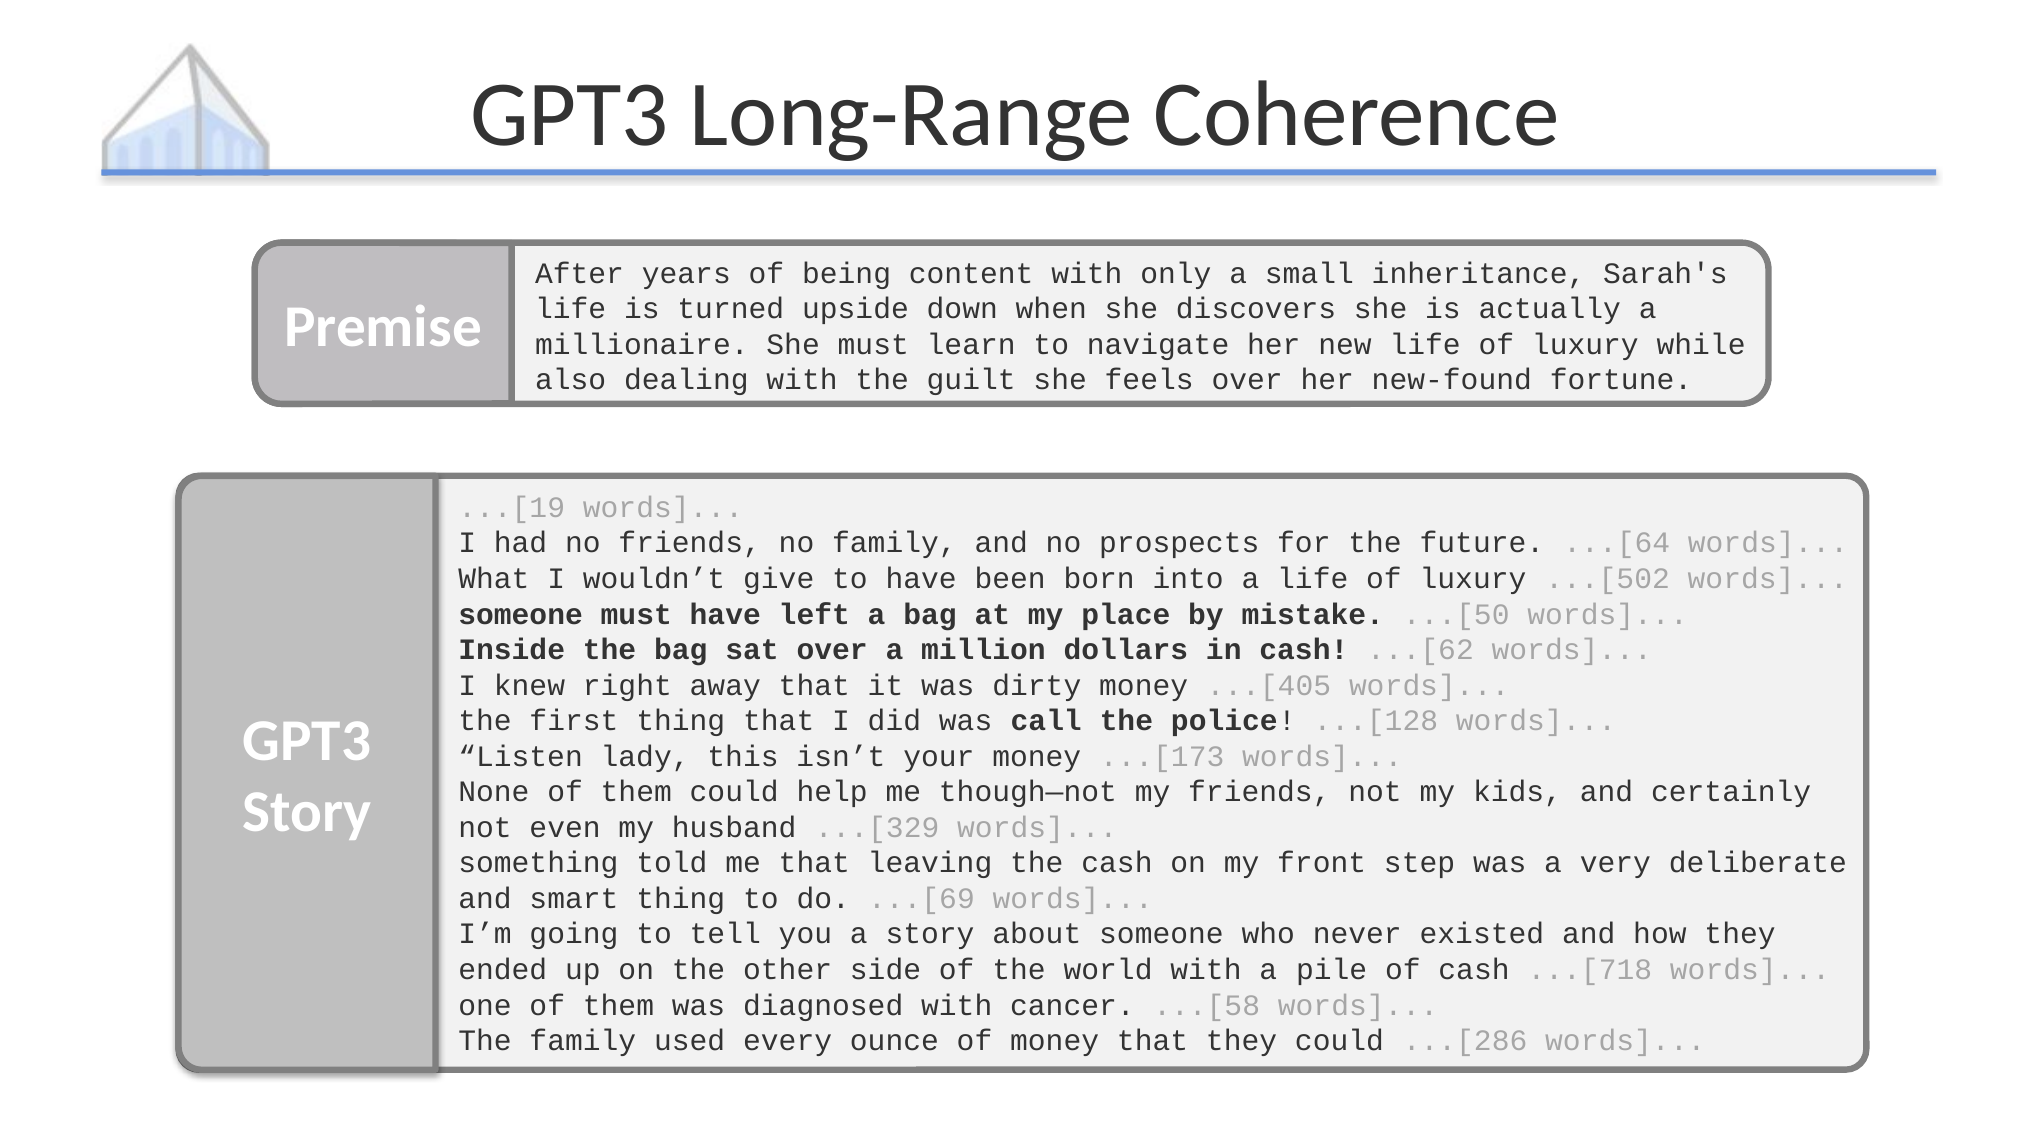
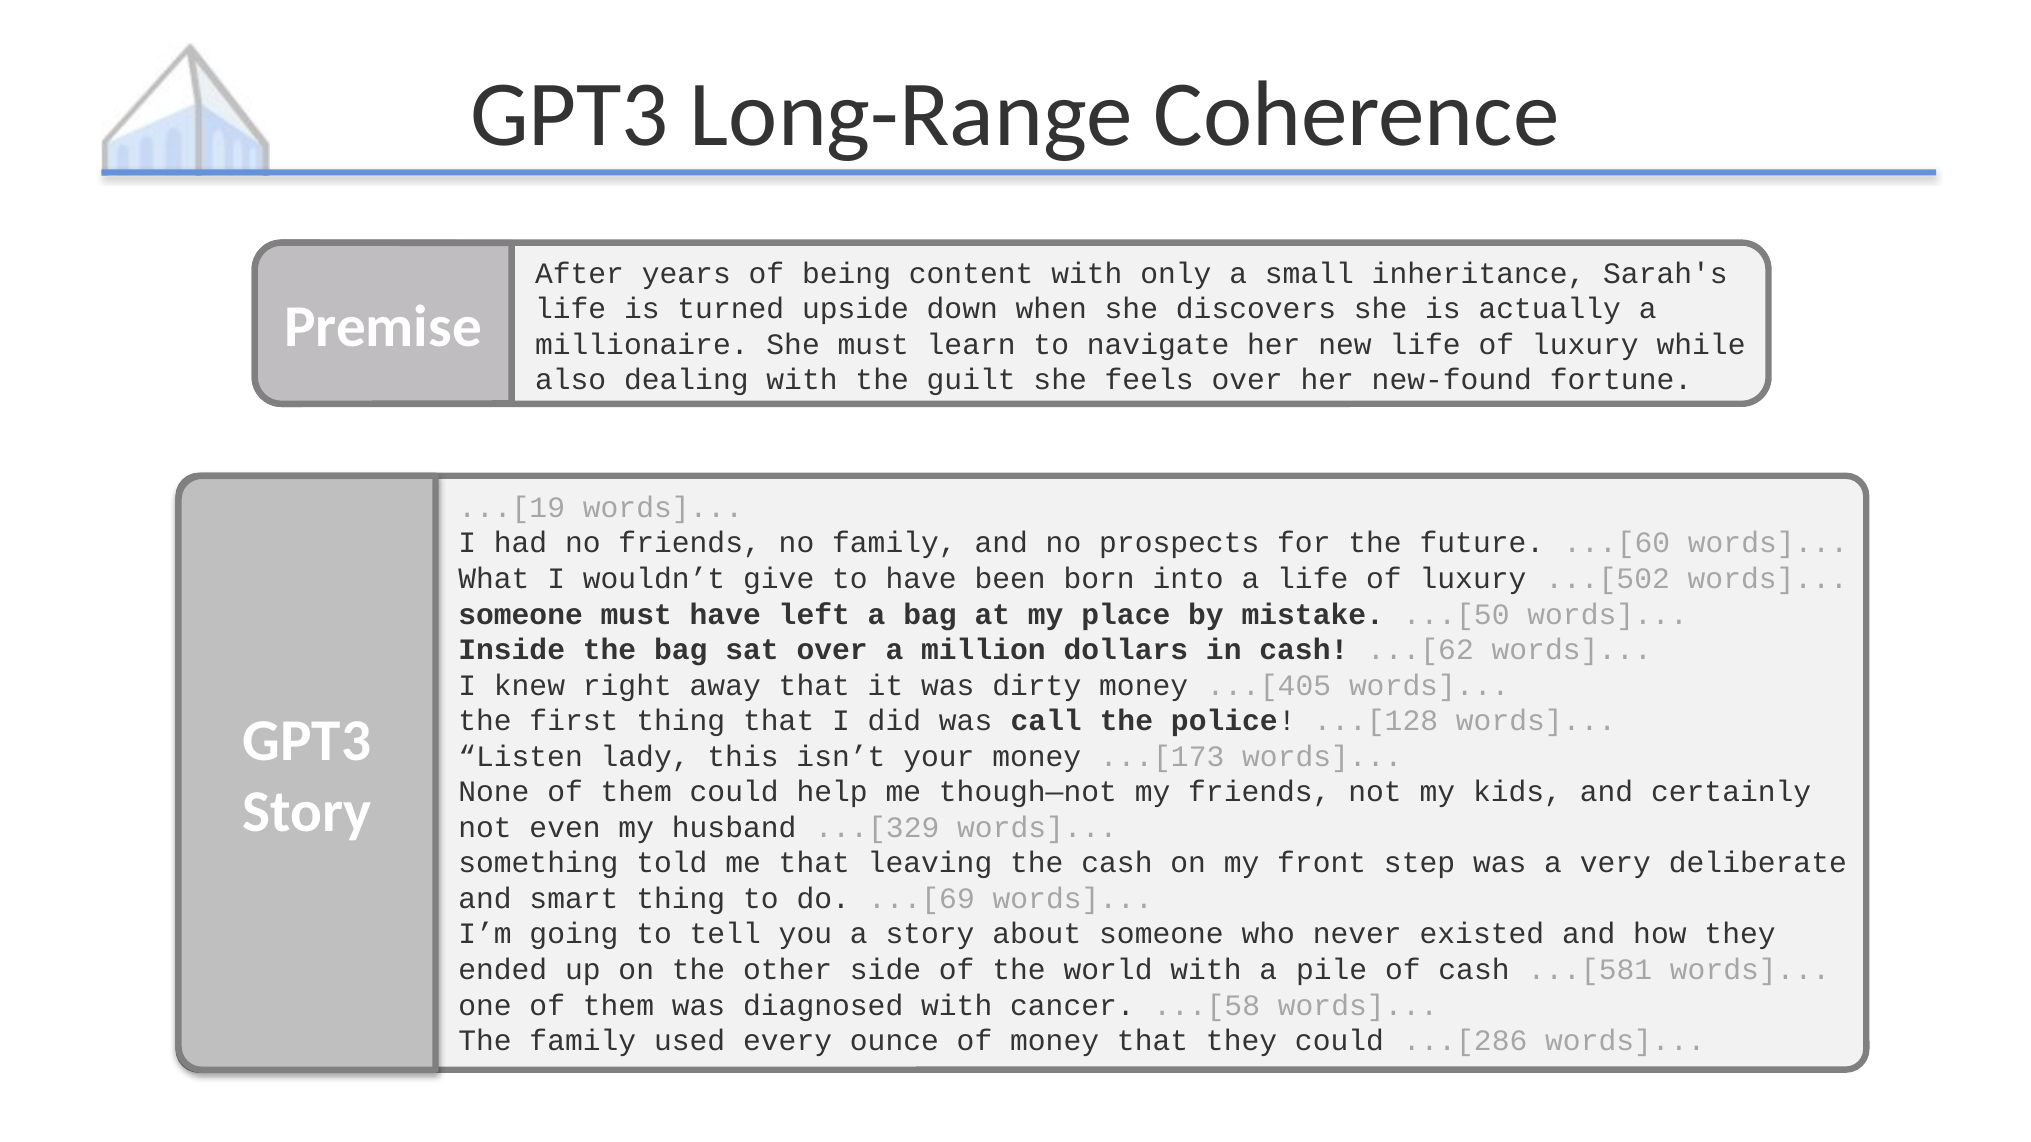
...[64: ...[64 -> ...[60
...[718: ...[718 -> ...[581
